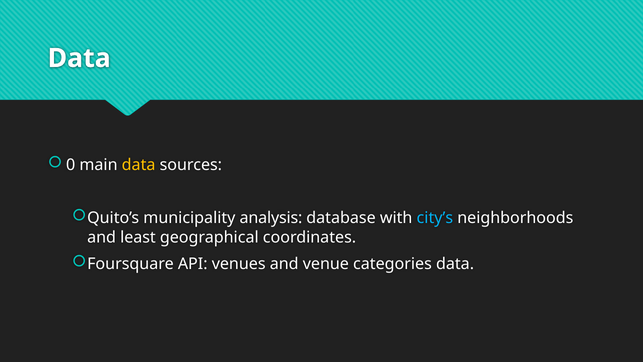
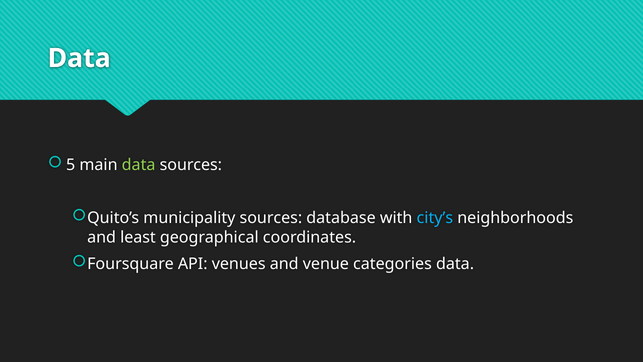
0: 0 -> 5
data at (139, 165) colour: yellow -> light green
municipality analysis: analysis -> sources
